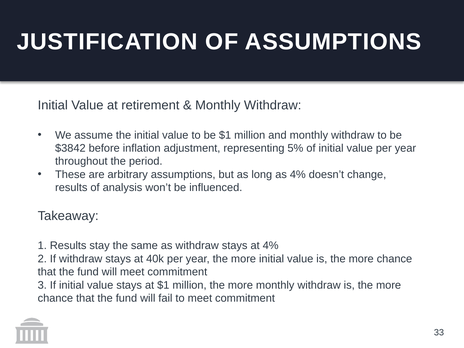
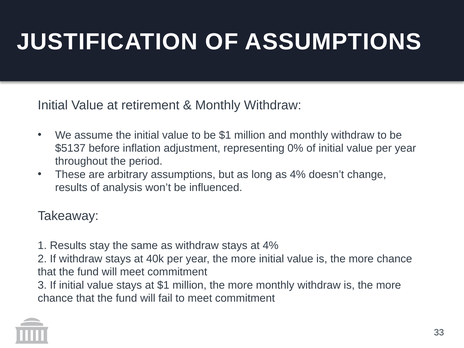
$3842: $3842 -> $5137
5%: 5% -> 0%
